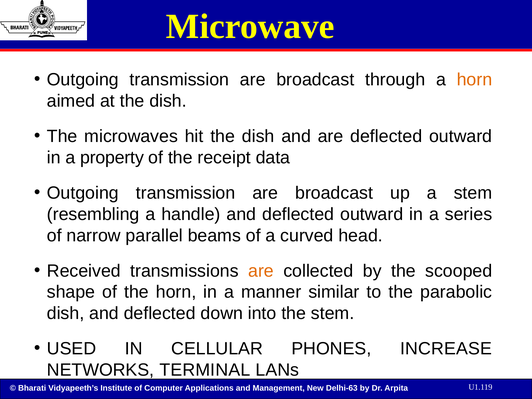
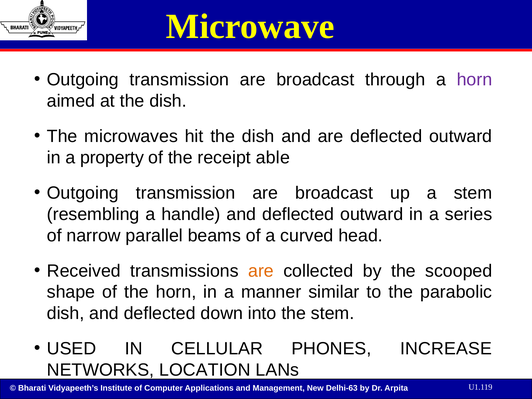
horn at (474, 80) colour: orange -> purple
data: data -> able
TERMINAL: TERMINAL -> LOCATION
